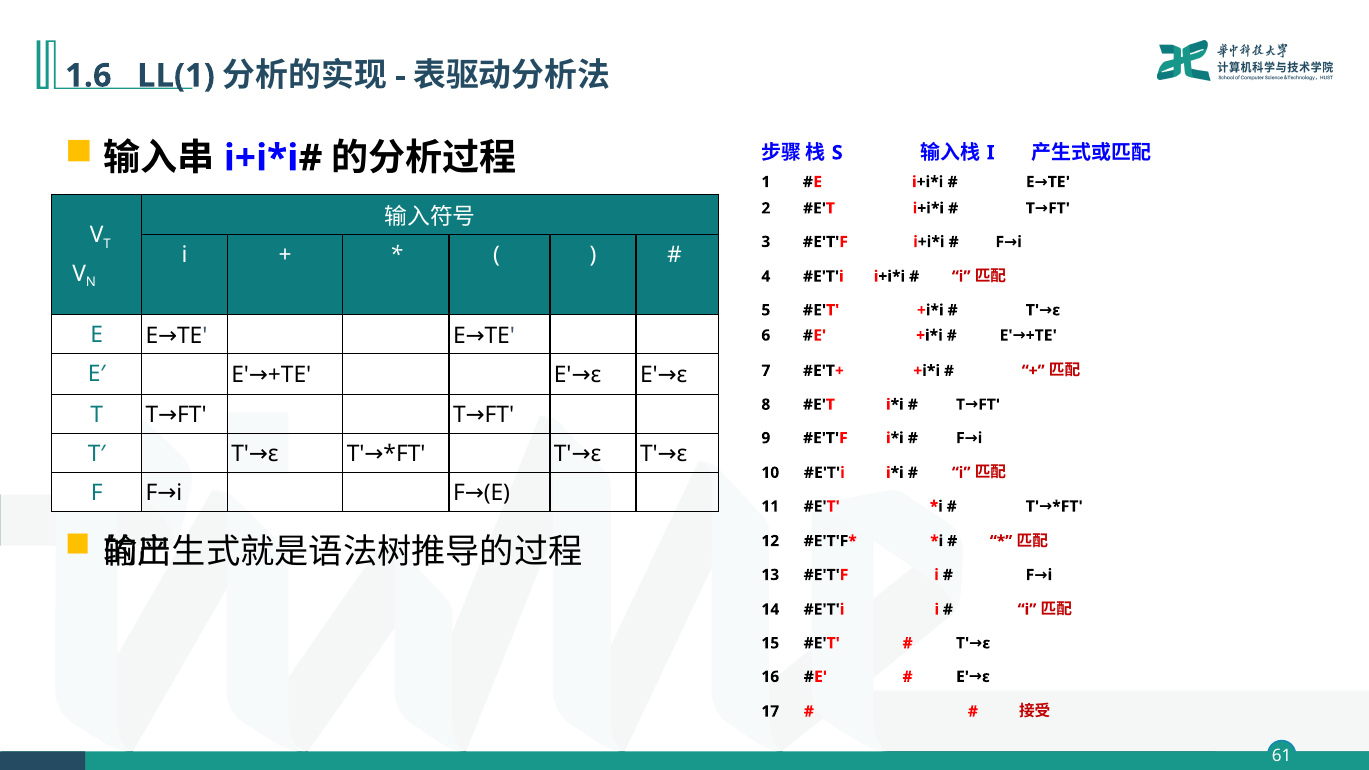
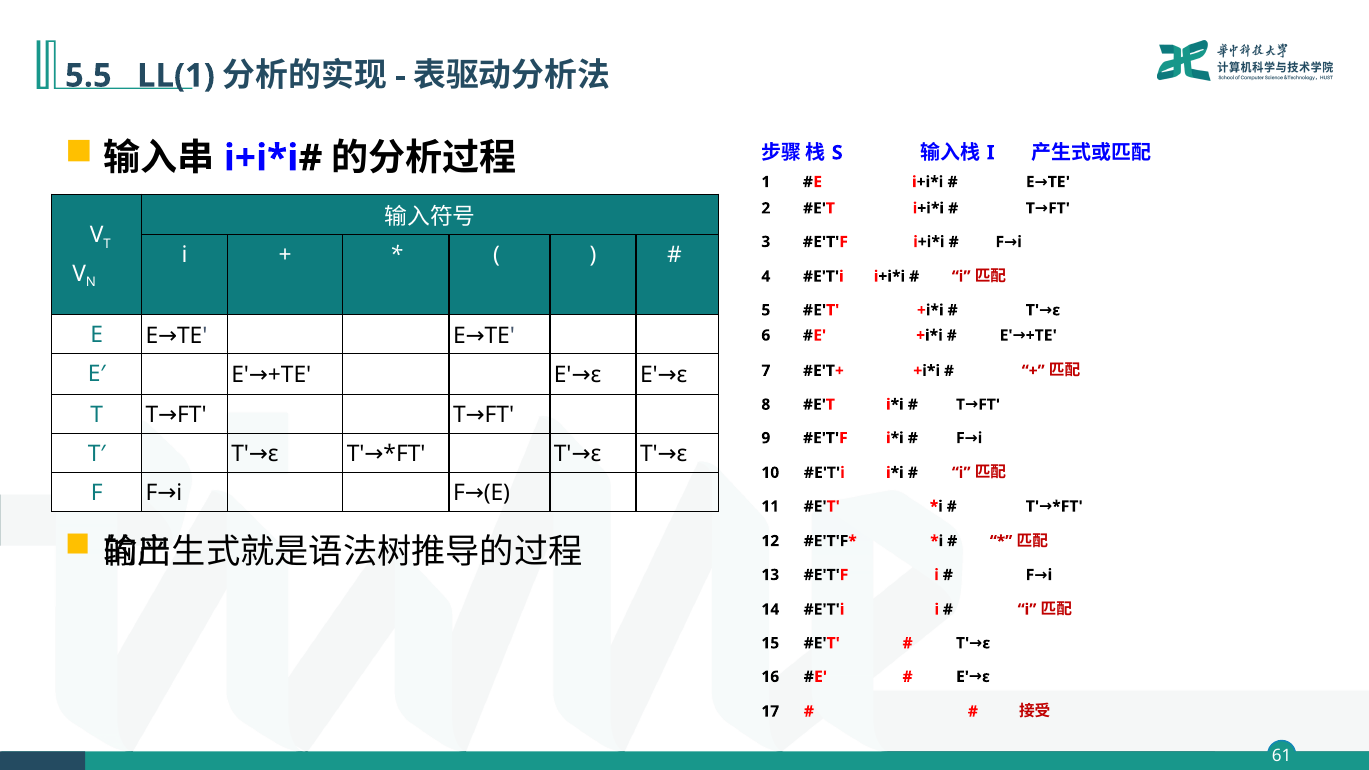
1.6: 1.6 -> 5.5
